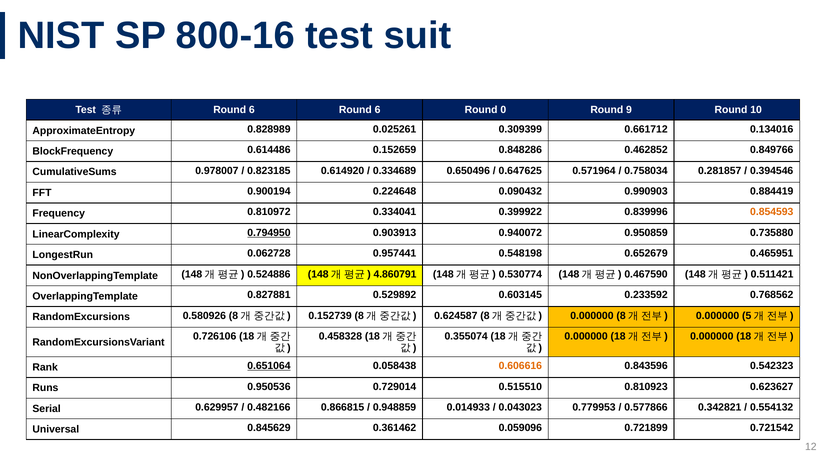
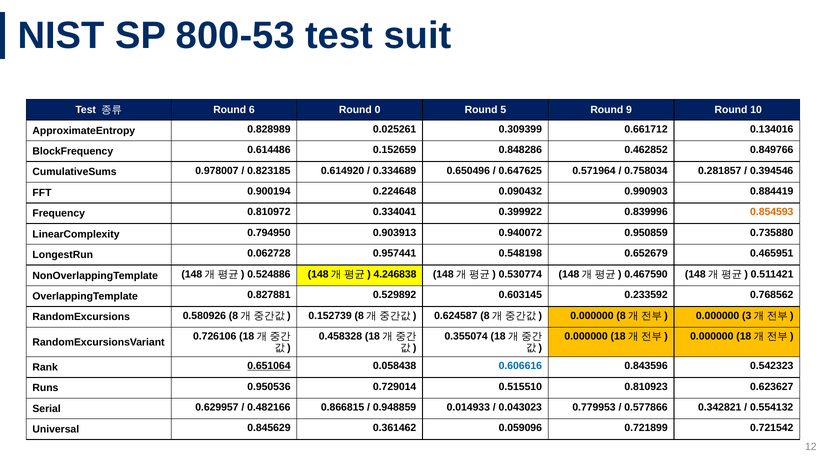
800-16: 800-16 -> 800-53
6 Round 6: 6 -> 0
0: 0 -> 5
0.794950 underline: present -> none
4.860791: 4.860791 -> 4.246838
5: 5 -> 3
0.606616 colour: orange -> blue
